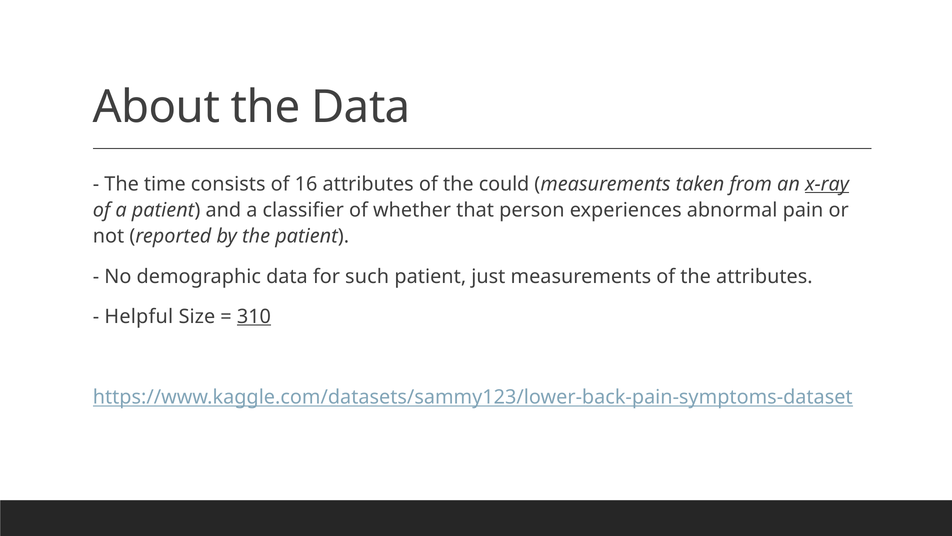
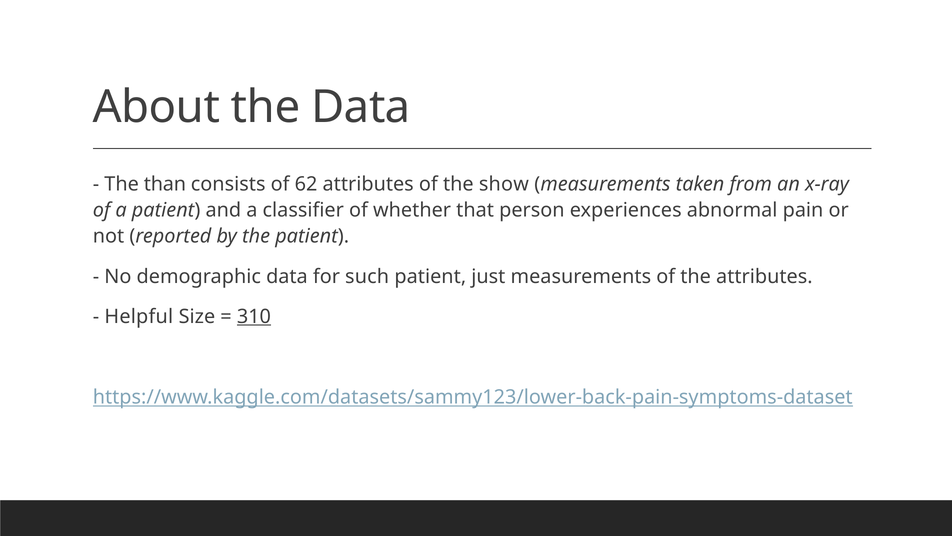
time: time -> than
16: 16 -> 62
could: could -> show
x-ray underline: present -> none
